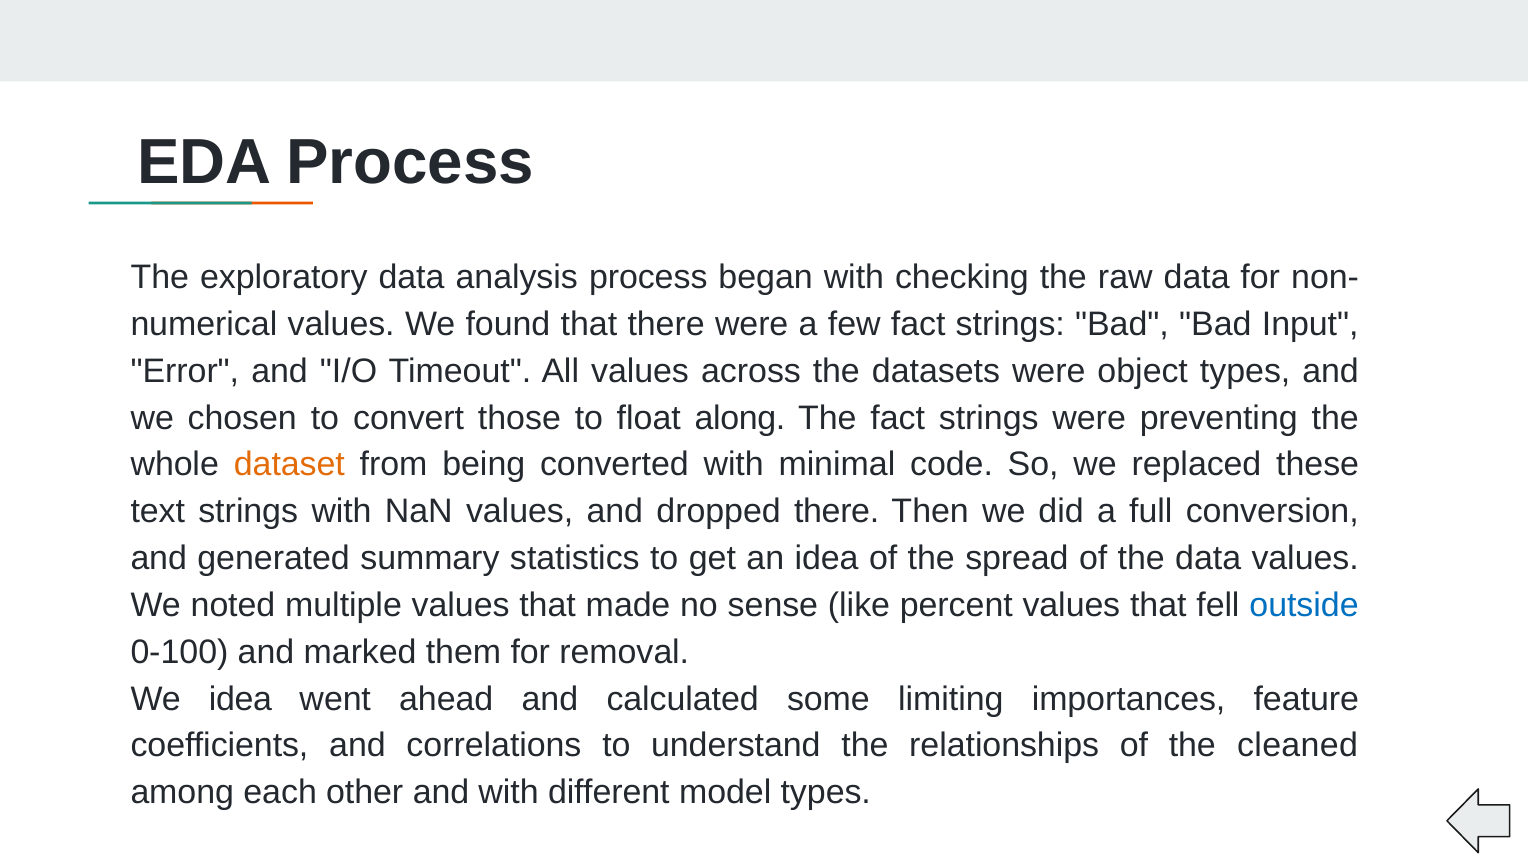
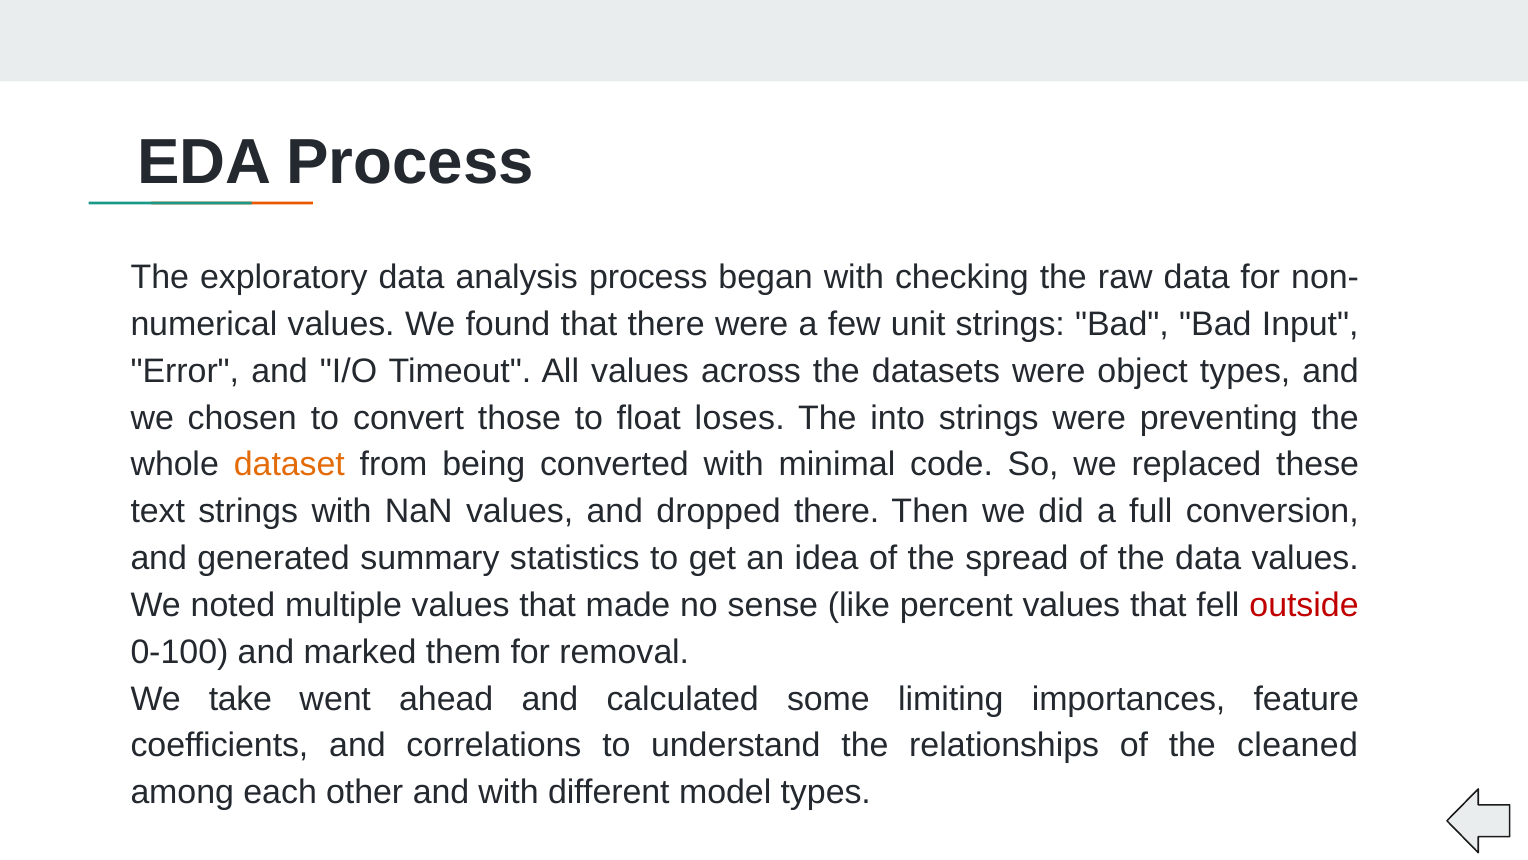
few fact: fact -> unit
along: along -> loses
The fact: fact -> into
outside colour: blue -> red
We idea: idea -> take
